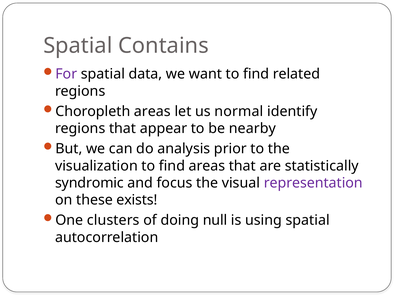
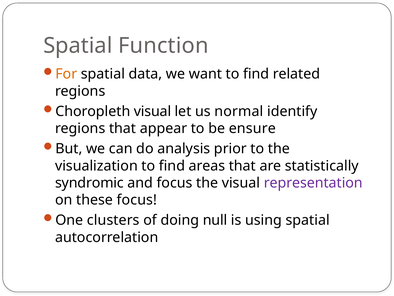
Contains: Contains -> Function
For colour: purple -> orange
Choropleth areas: areas -> visual
nearby: nearby -> ensure
these exists: exists -> focus
